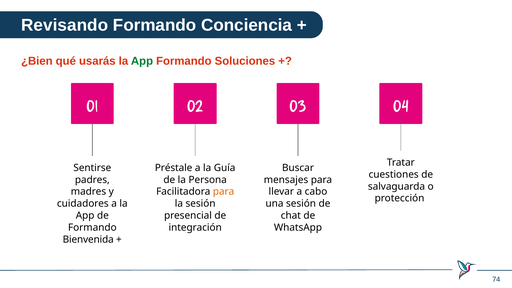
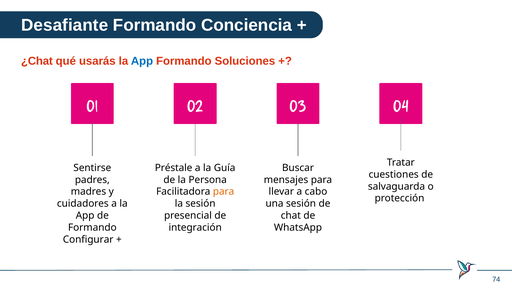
Revisando: Revisando -> Desafiante
¿Bien: ¿Bien -> ¿Chat
App at (142, 61) colour: green -> blue
Bienvenida: Bienvenida -> Configurar
